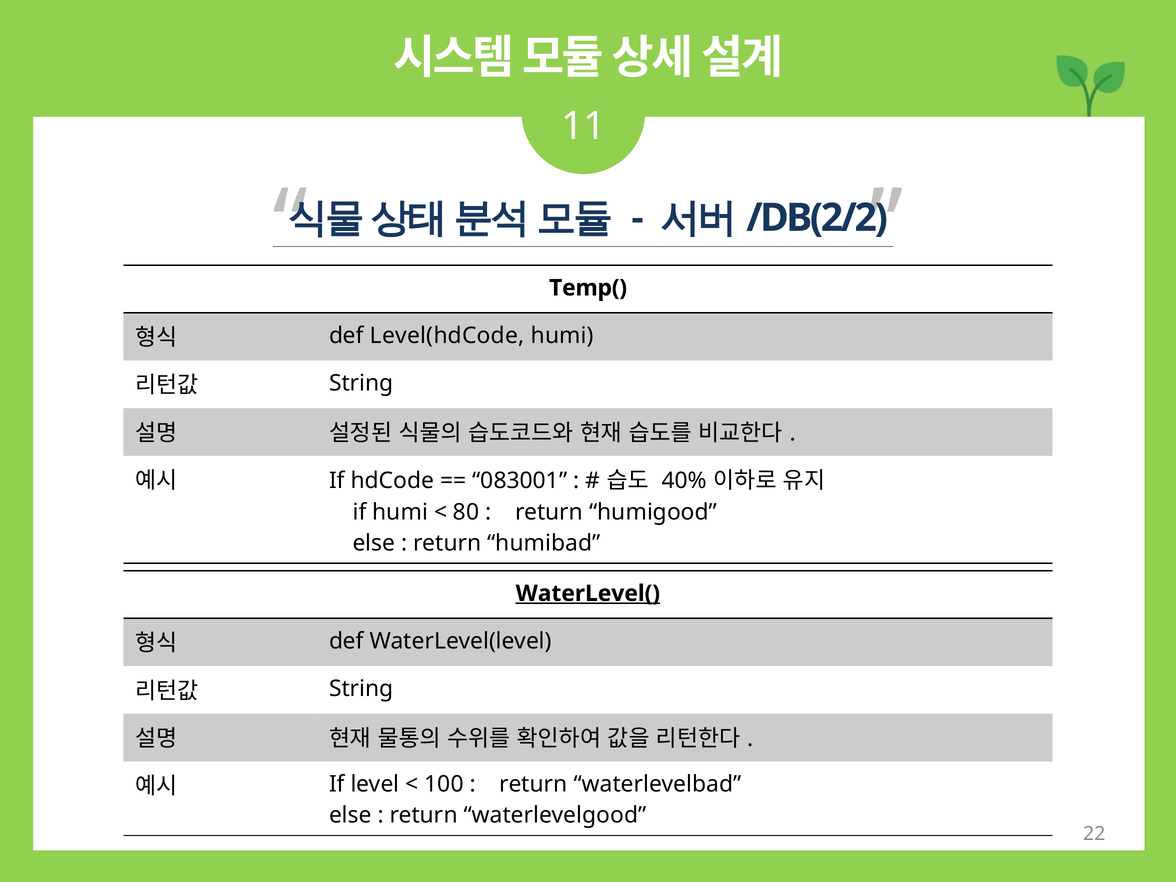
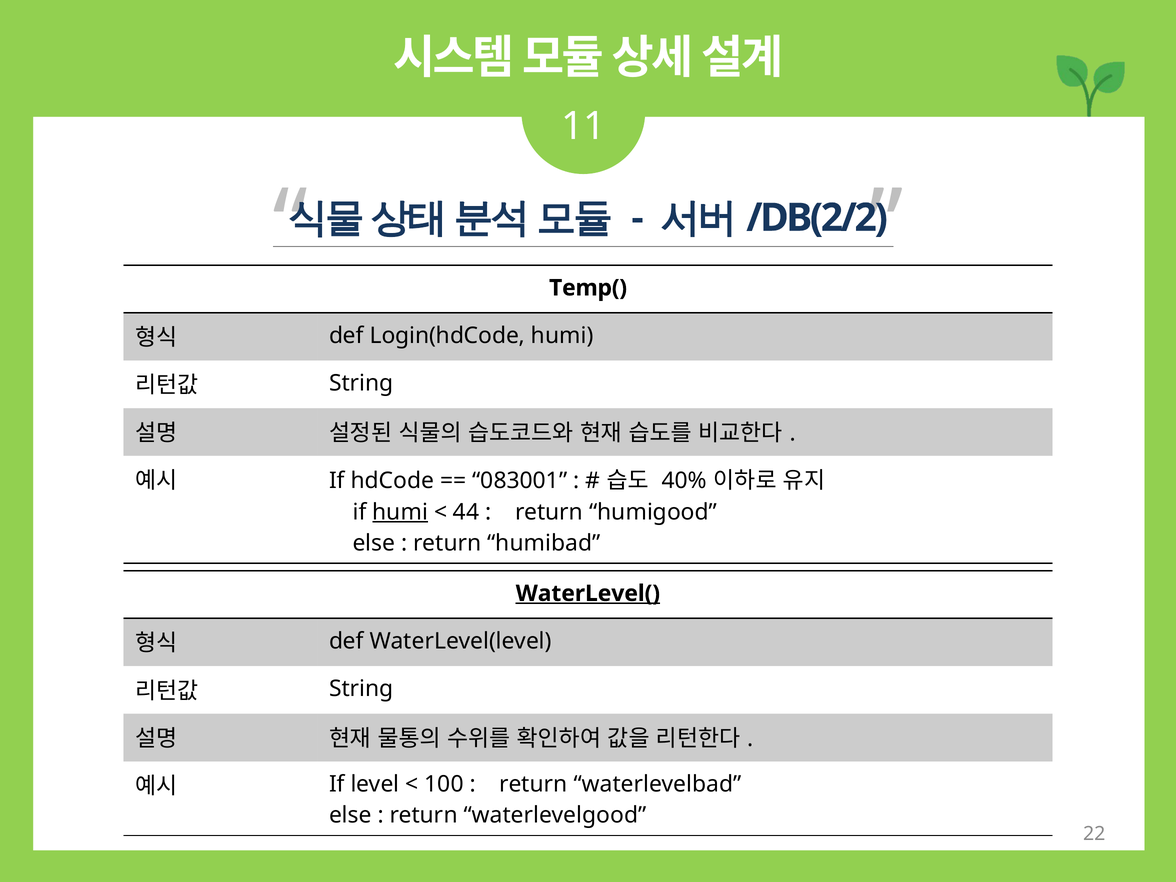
Level(hdCode: Level(hdCode -> Login(hdCode
humi at (400, 512) underline: none -> present
80: 80 -> 44
